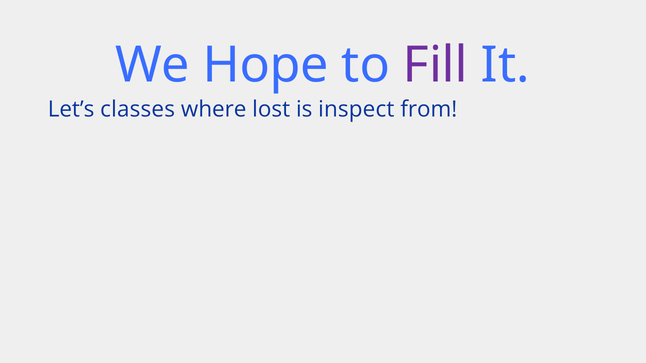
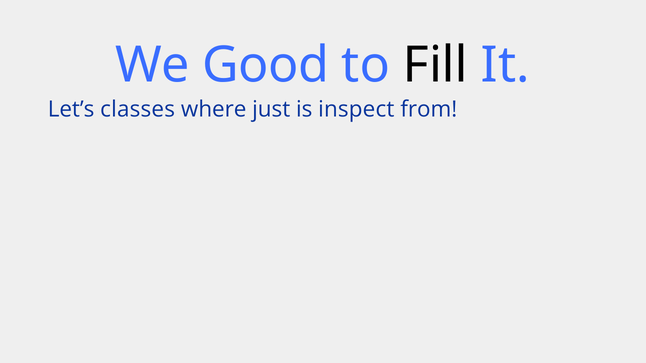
Hope: Hope -> Good
Fill colour: purple -> black
lost: lost -> just
